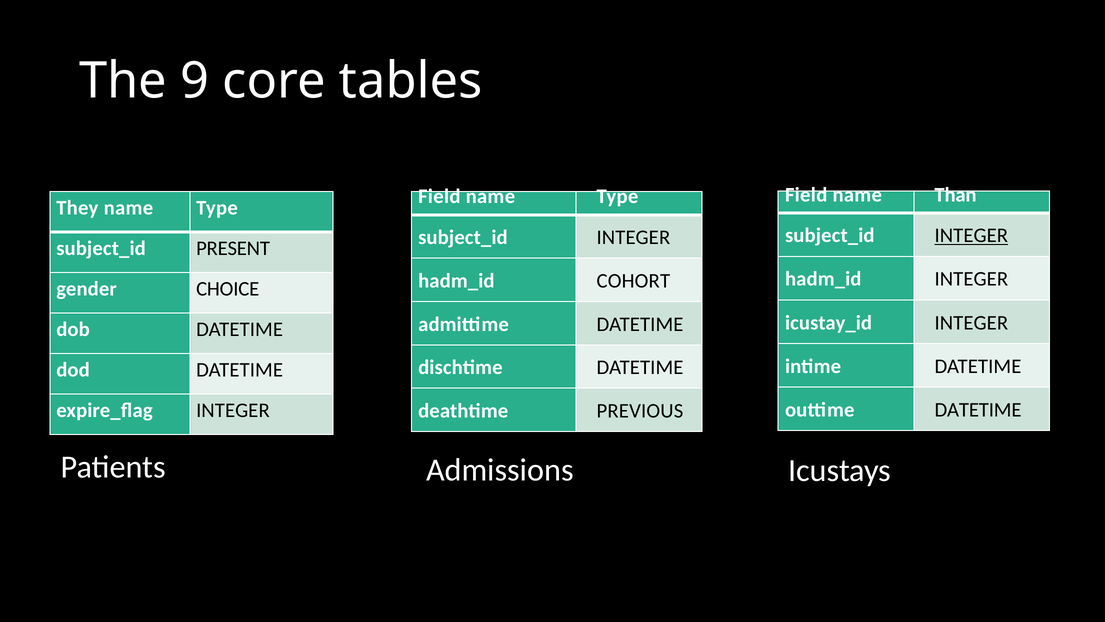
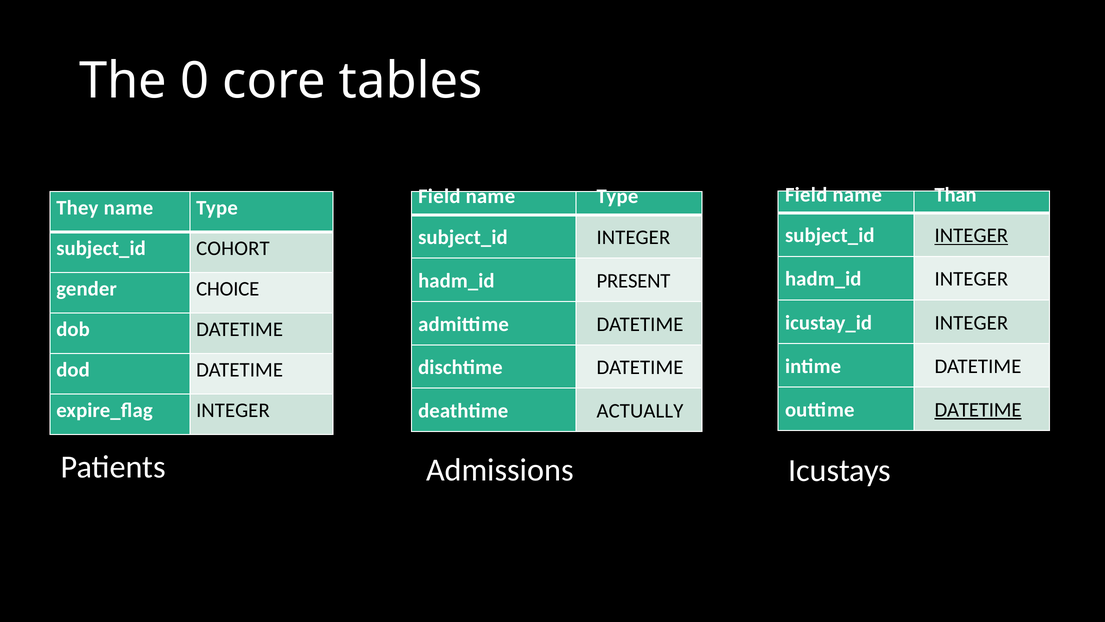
9: 9 -> 0
PRESENT: PRESENT -> COHORT
COHORT: COHORT -> PRESENT
DATETIME at (978, 410) underline: none -> present
PREVIOUS: PREVIOUS -> ACTUALLY
